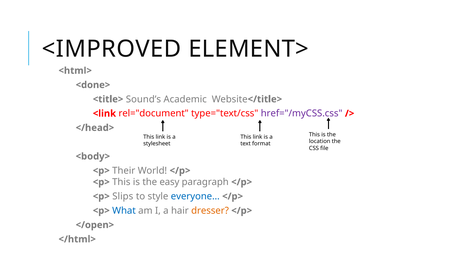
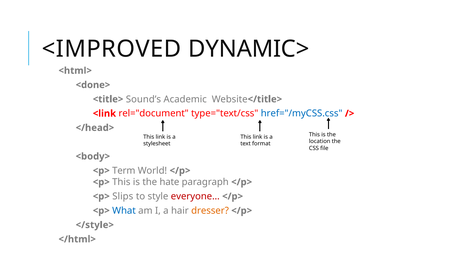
ELEMENT>: ELEMENT> -> DYNAMIC>
href="/myCSS.css colour: purple -> blue
Their: Their -> Term
easy: easy -> hate
everyone… colour: blue -> red
</open>: </open> -> </style>
